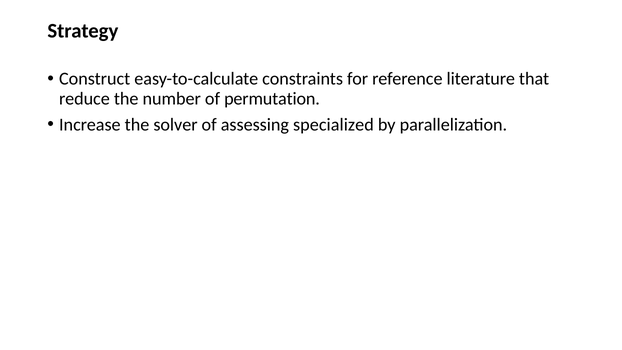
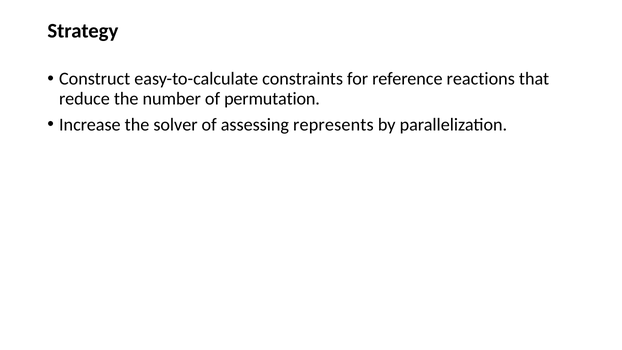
literature: literature -> reactions
specialized: specialized -> represents
